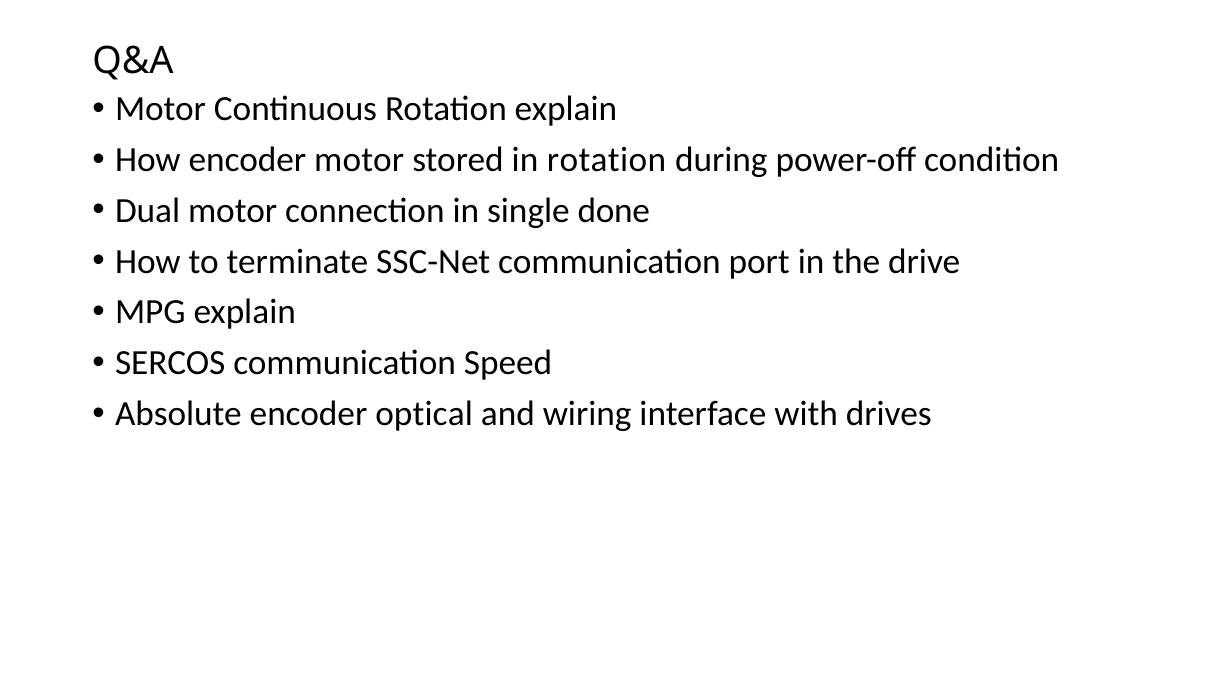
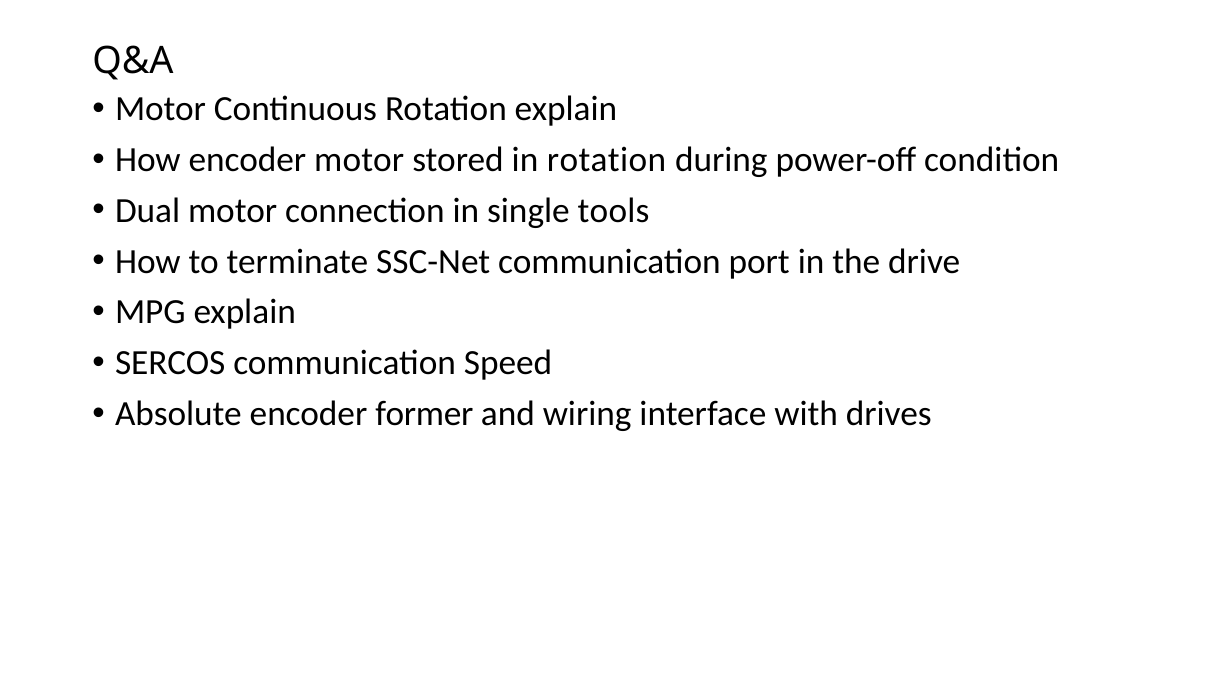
done: done -> tools
optical: optical -> former
